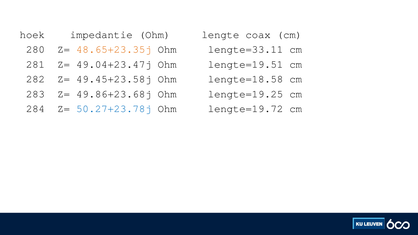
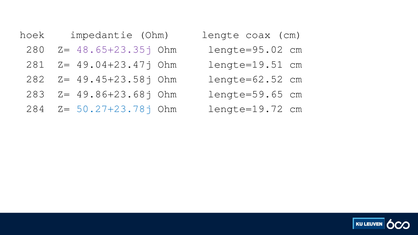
48.65+23.35j colour: orange -> purple
lengte=33.11: lengte=33.11 -> lengte=95.02
lengte=18.58: lengte=18.58 -> lengte=62.52
lengte=19.25: lengte=19.25 -> lengte=59.65
